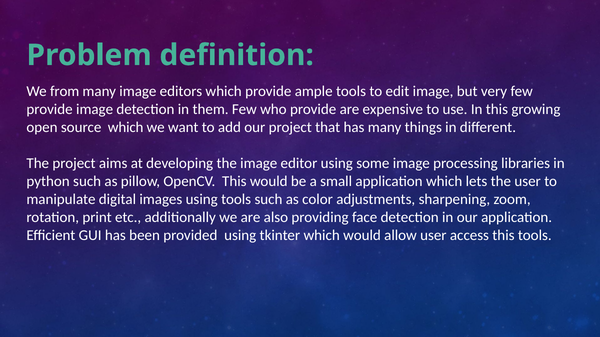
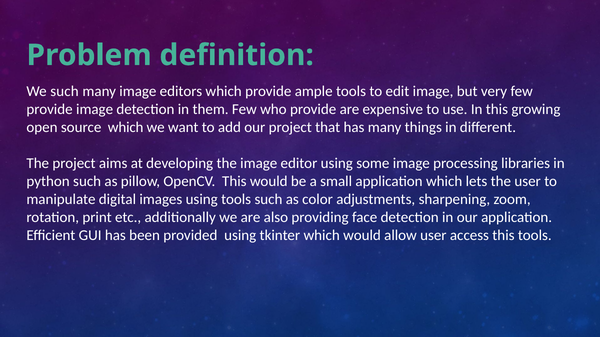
We from: from -> such
